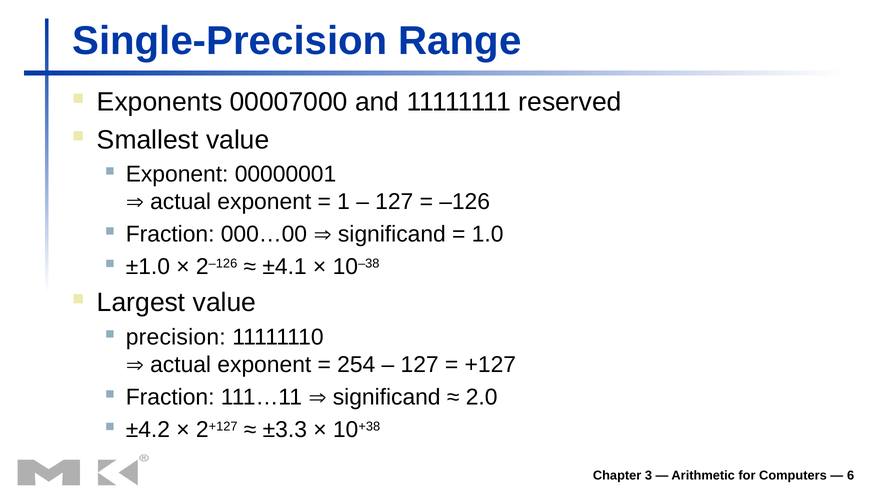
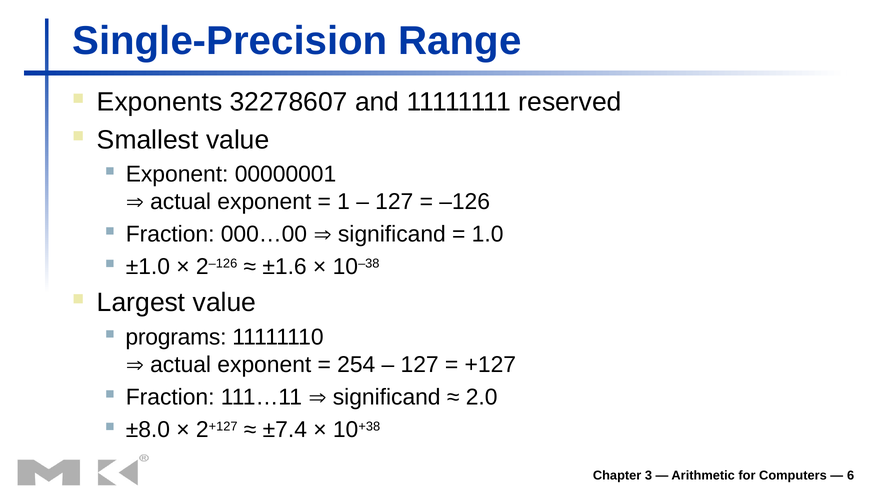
00007000: 00007000 -> 32278607
±4.1: ±4.1 -> ±1.6
precision: precision -> programs
±4.2: ±4.2 -> ±8.0
±3.3: ±3.3 -> ±7.4
